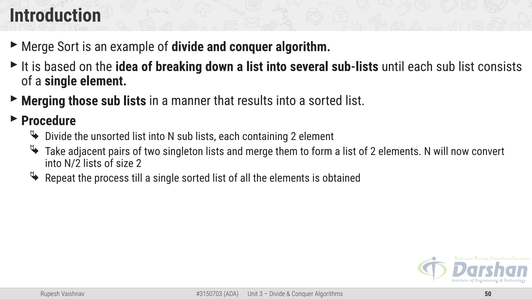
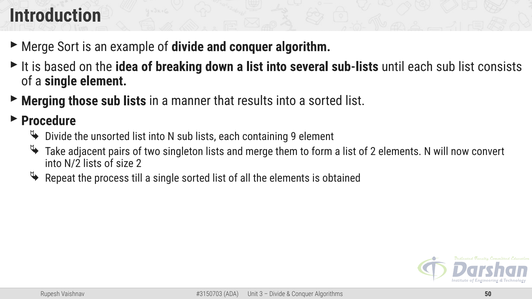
containing 2: 2 -> 9
